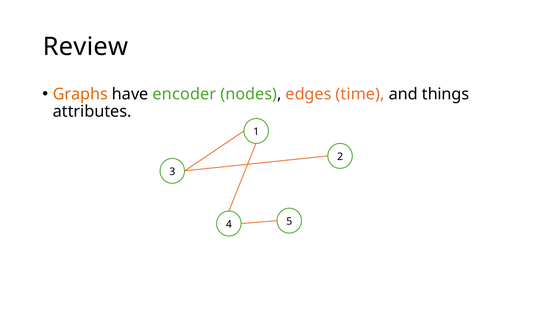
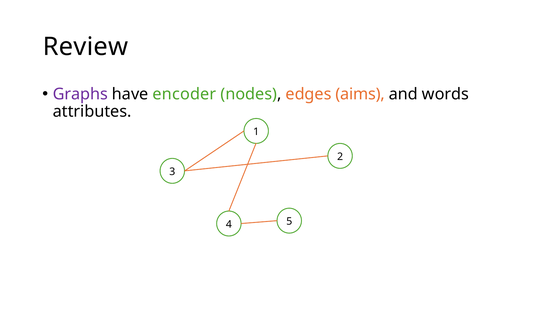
Graphs colour: orange -> purple
time: time -> aims
things: things -> words
